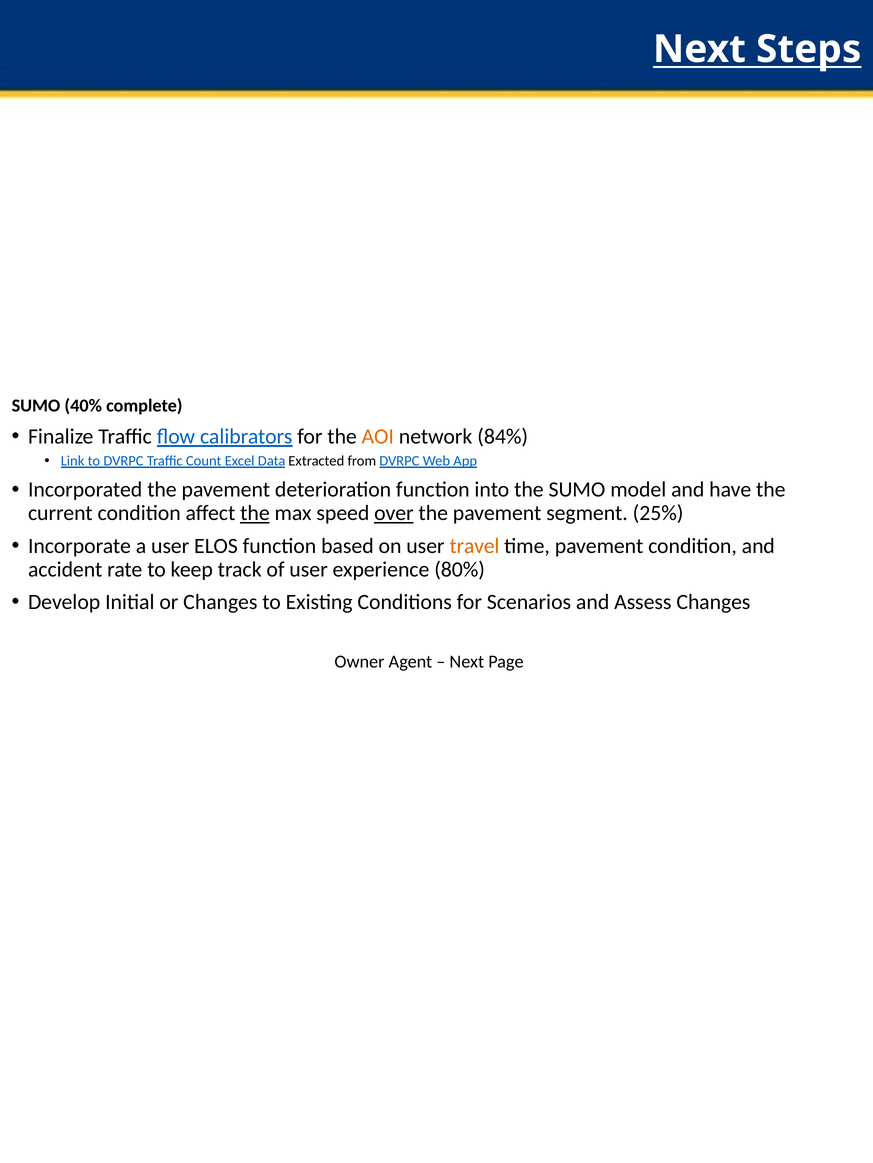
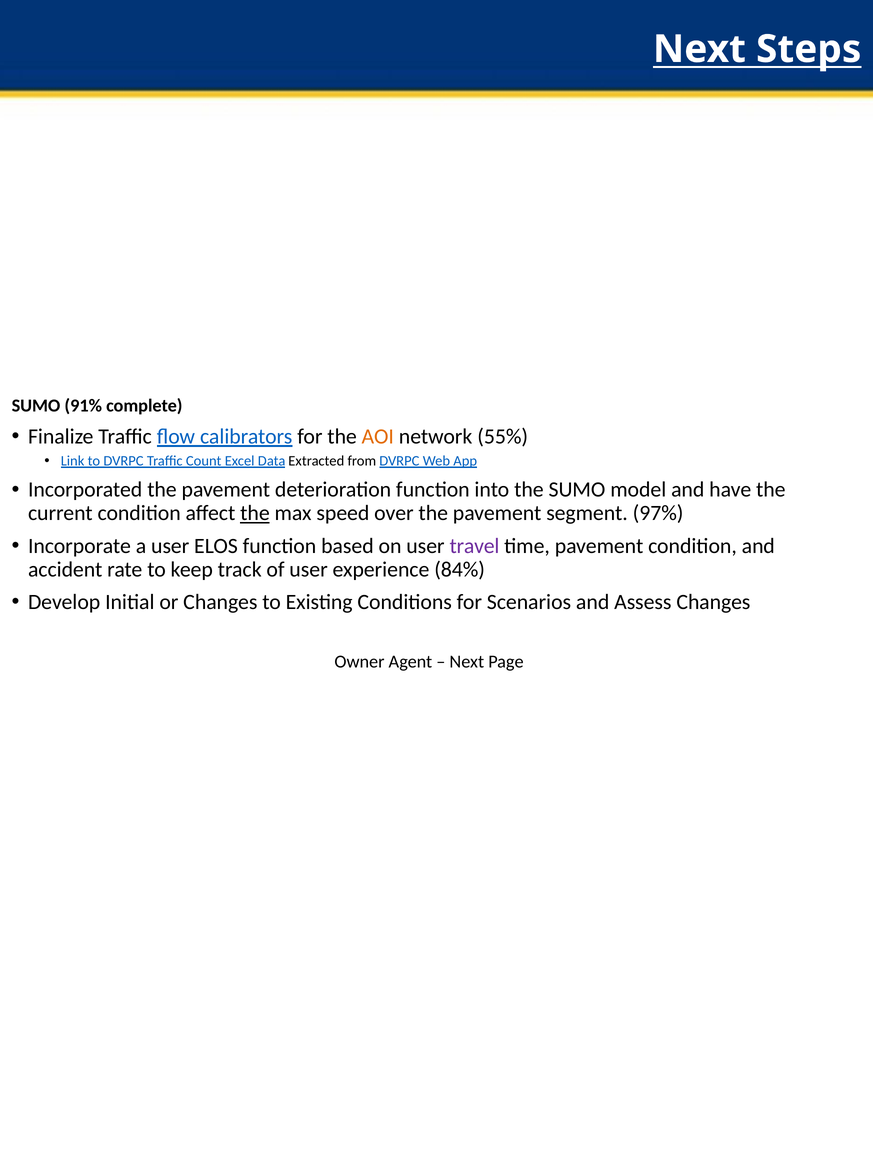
40%: 40% -> 91%
84%: 84% -> 55%
over underline: present -> none
25%: 25% -> 97%
travel colour: orange -> purple
80%: 80% -> 84%
